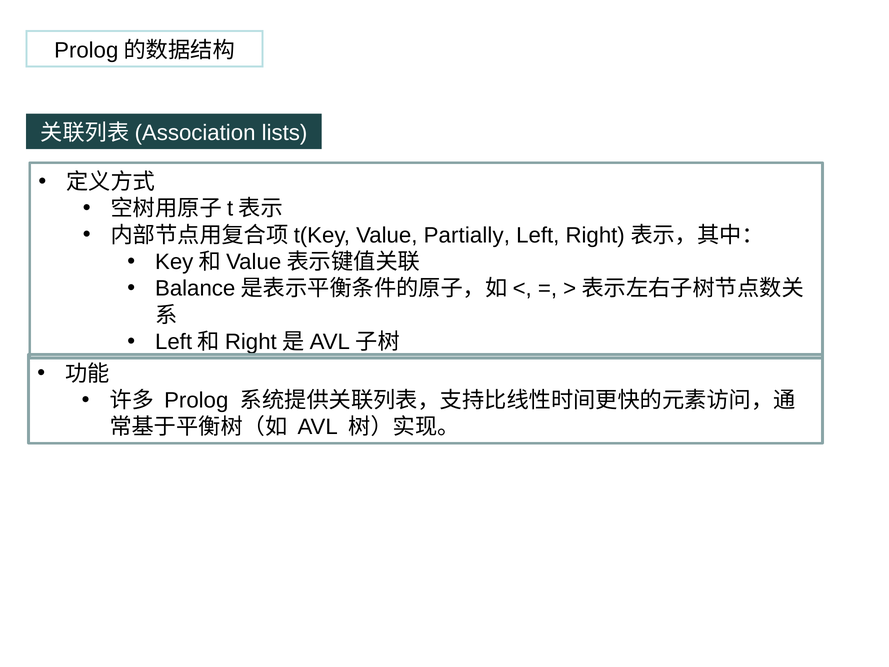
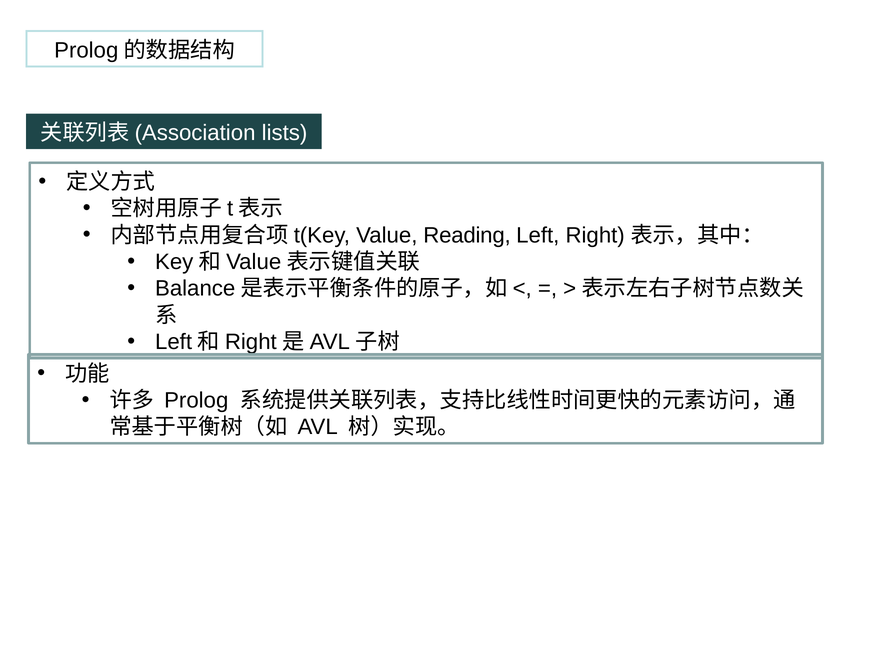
Partially: Partially -> Reading
